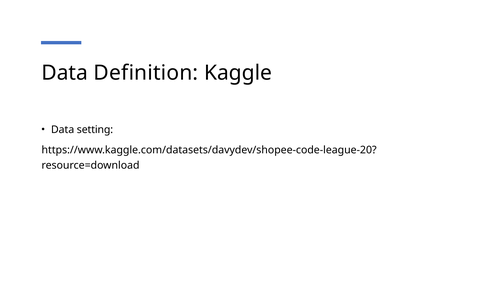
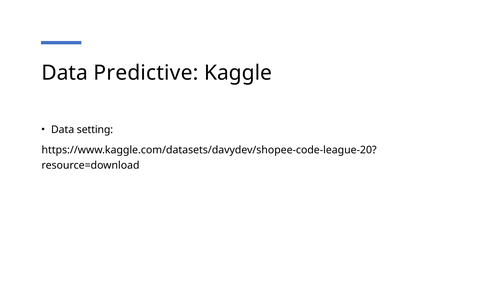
Definition: Definition -> Predictive
